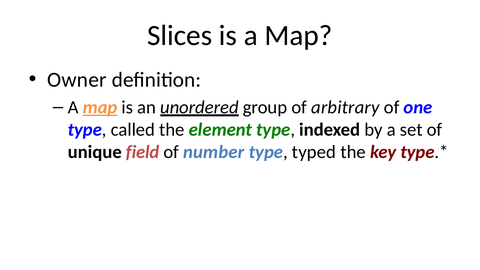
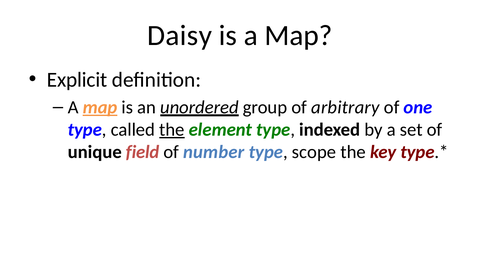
Slices: Slices -> Daisy
Owner: Owner -> Explicit
the at (172, 130) underline: none -> present
typed: typed -> scope
